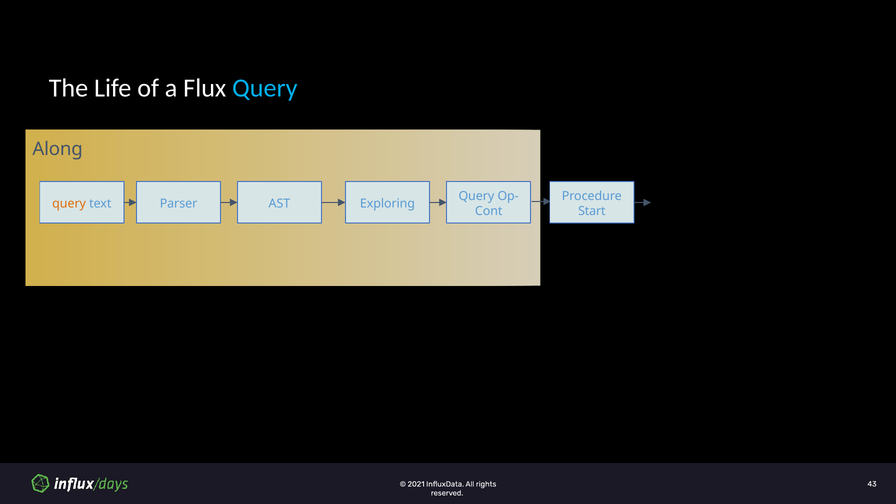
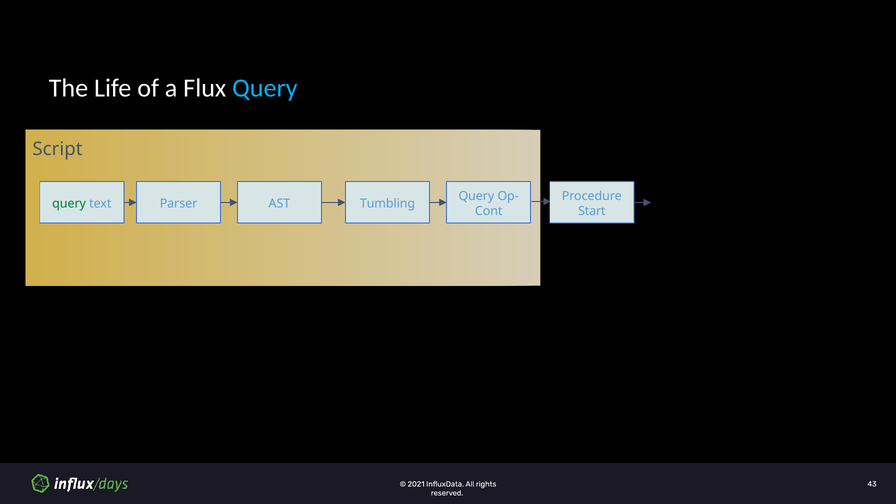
Along: Along -> Script
query at (69, 204) colour: orange -> green
Exploring: Exploring -> Tumbling
